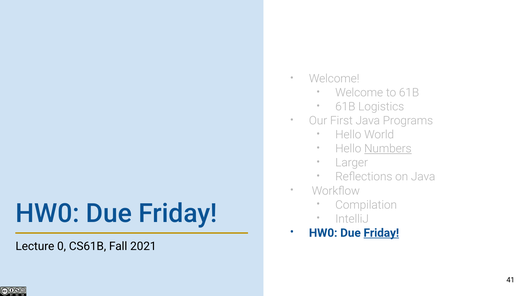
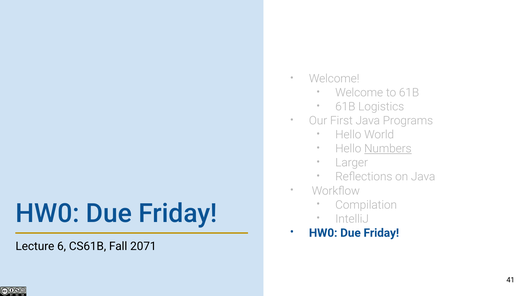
Friday at (381, 233) underline: present -> none
0: 0 -> 6
2021: 2021 -> 2071
